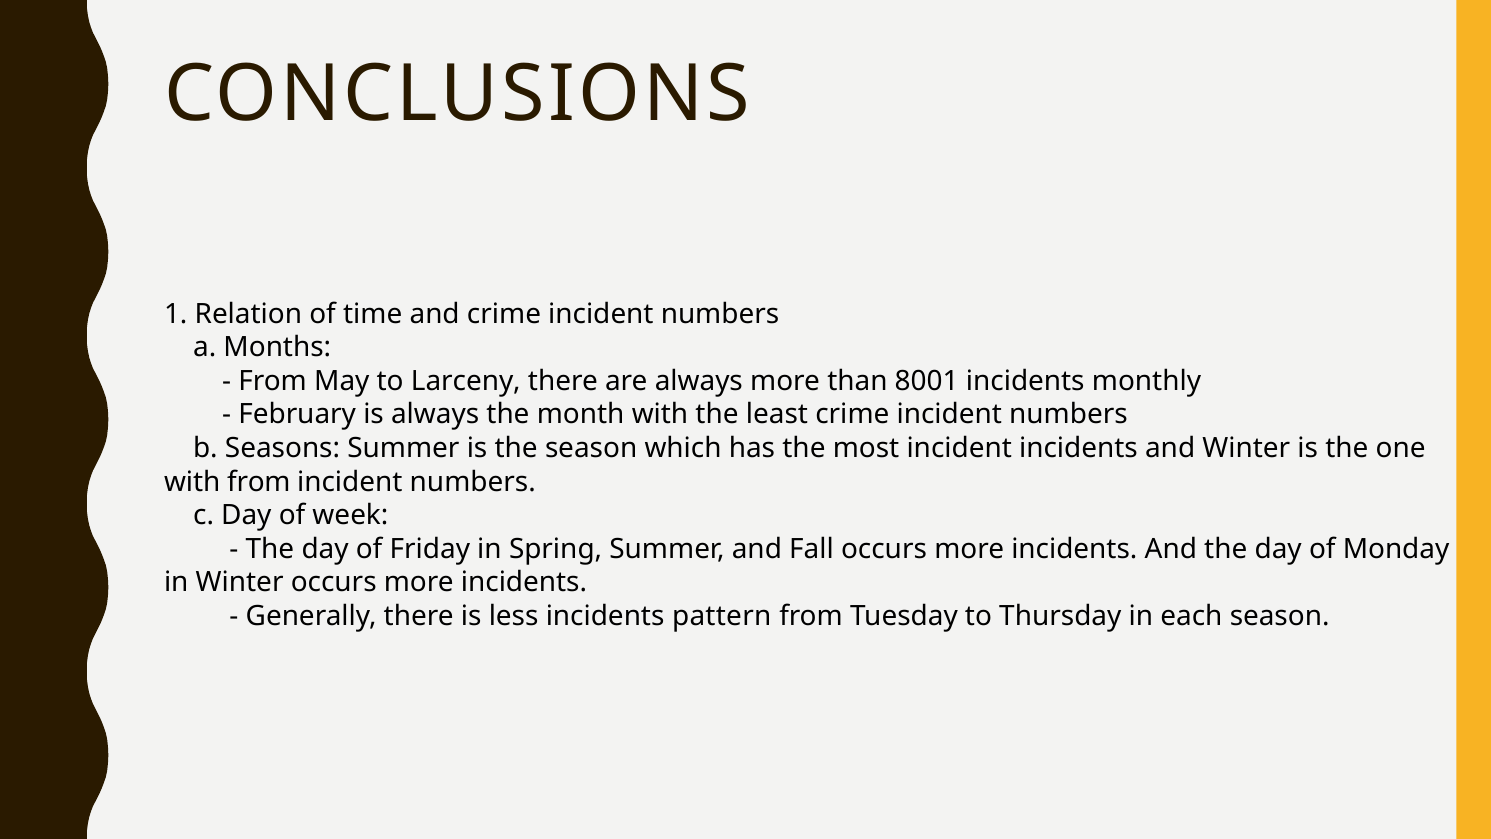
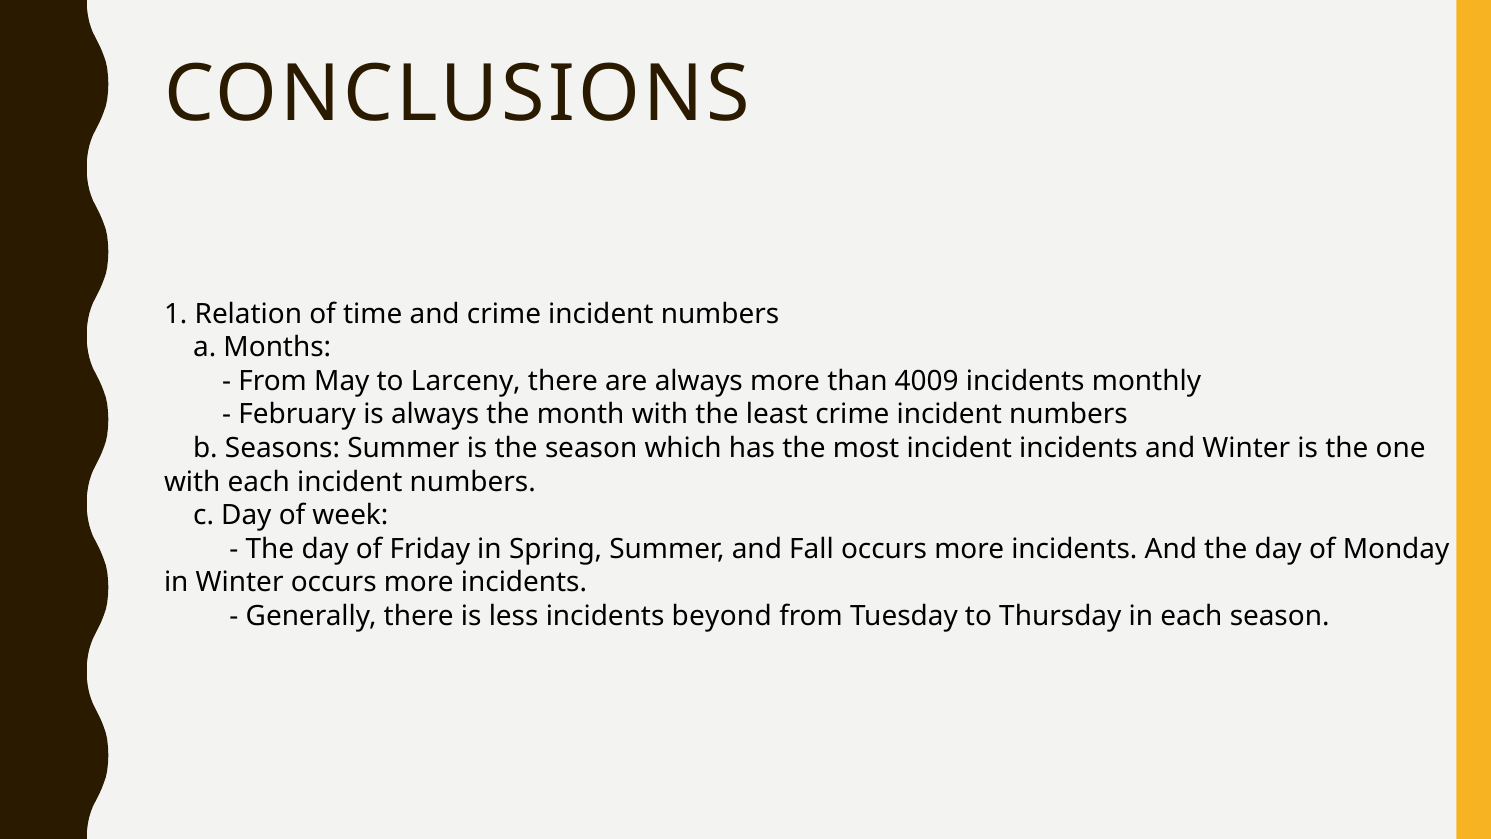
8001: 8001 -> 4009
with from: from -> each
pattern: pattern -> beyond
